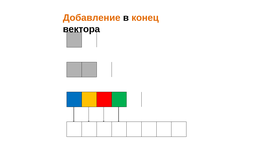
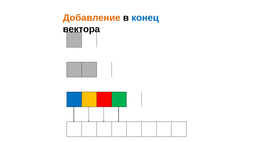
конец colour: orange -> blue
